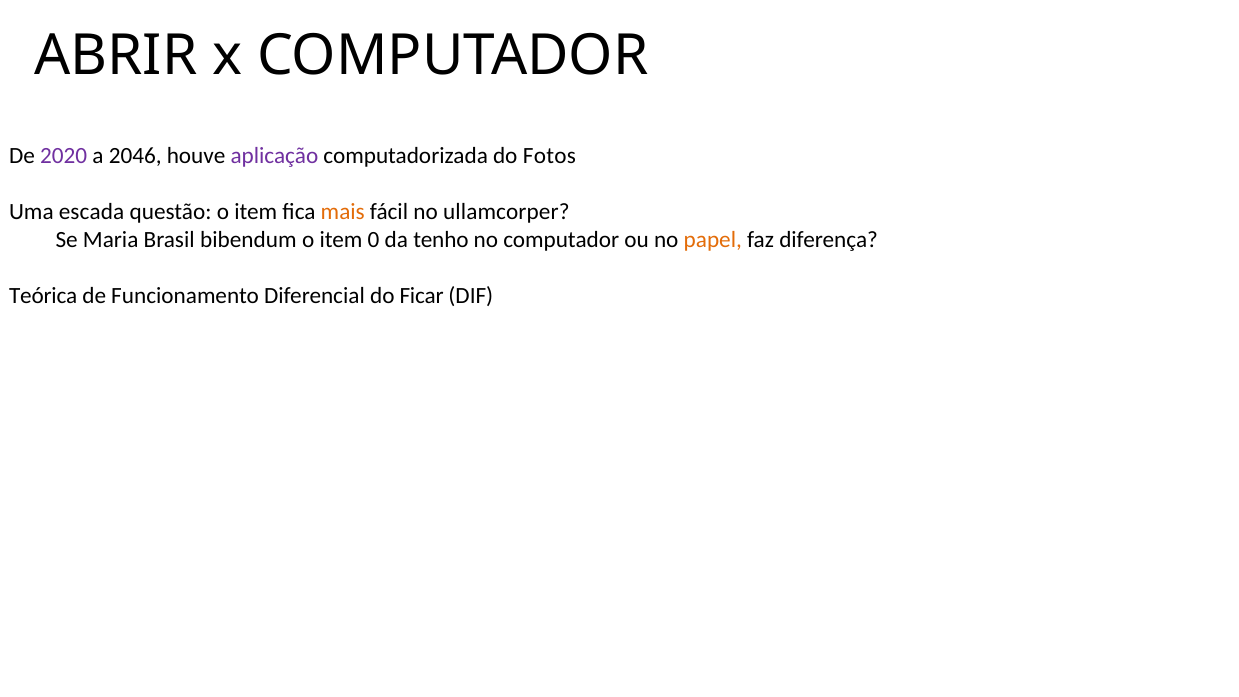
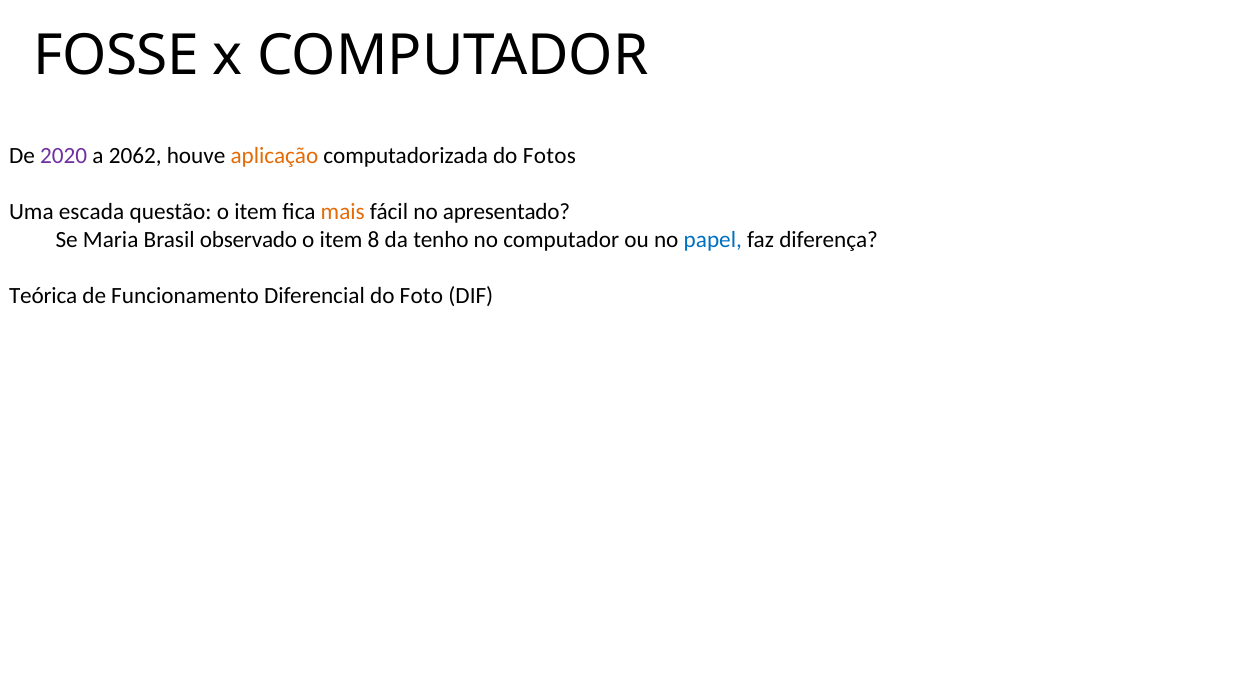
ABRIR: ABRIR -> FOSSE
2046: 2046 -> 2062
aplicação colour: purple -> orange
ullamcorper: ullamcorper -> apresentado
bibendum: bibendum -> observado
0: 0 -> 8
papel colour: orange -> blue
Ficar: Ficar -> Foto
